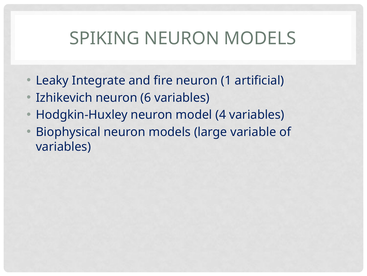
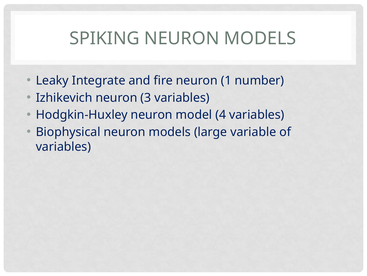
artificial: artificial -> number
6: 6 -> 3
